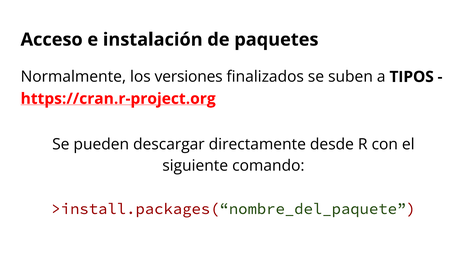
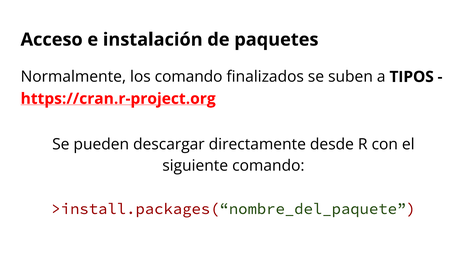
los versiones: versiones -> comando
